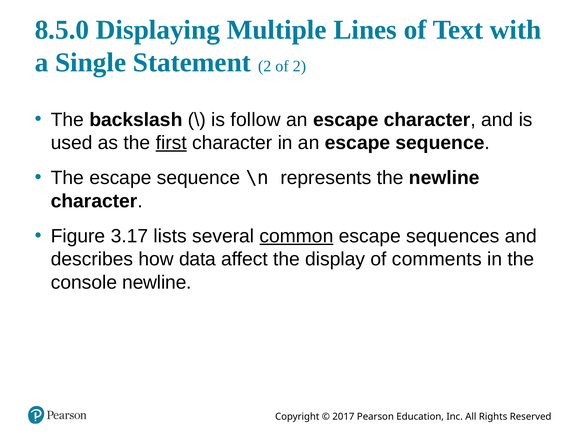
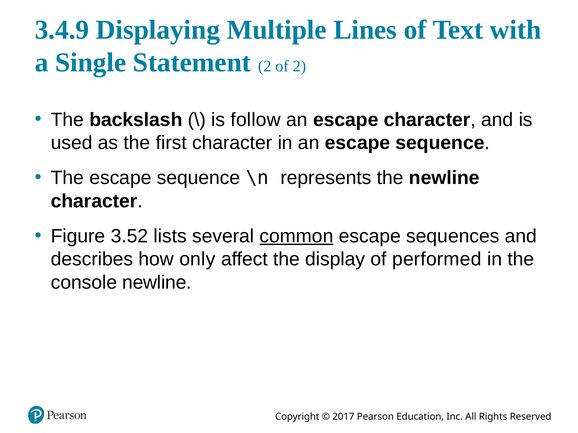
8.5.0: 8.5.0 -> 3.4.9
first underline: present -> none
3.17: 3.17 -> 3.52
data: data -> only
comments: comments -> performed
